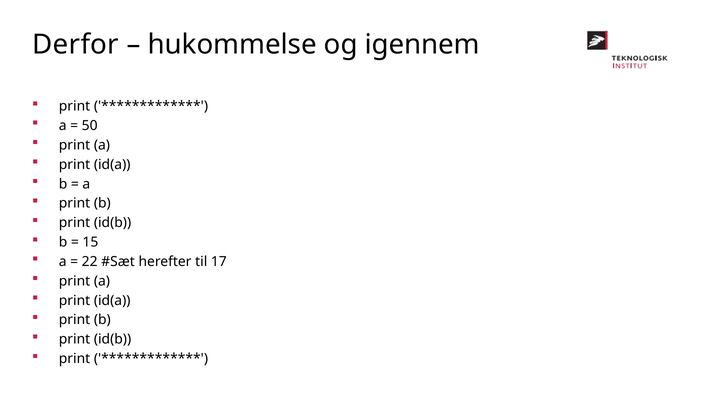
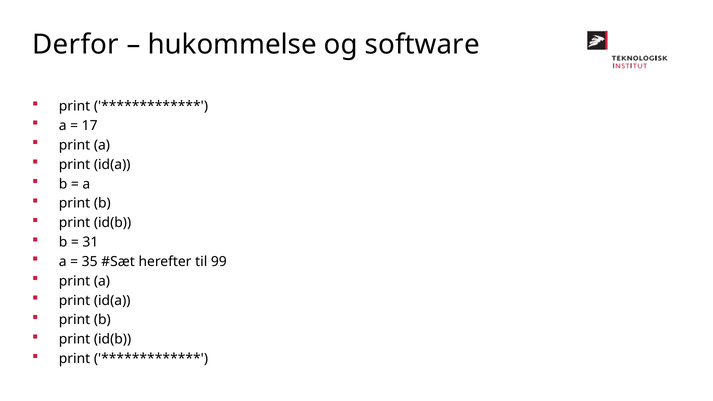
igennem: igennem -> software
50: 50 -> 17
15: 15 -> 31
22: 22 -> 35
17: 17 -> 99
